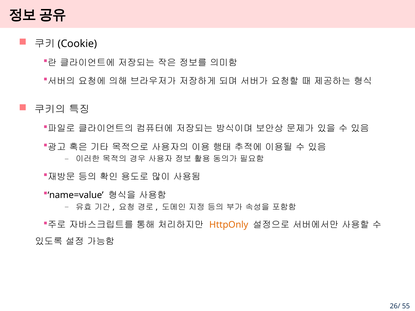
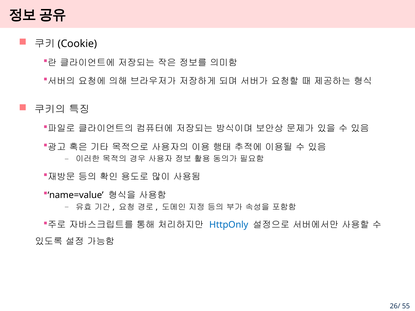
HttpOnly colour: orange -> blue
